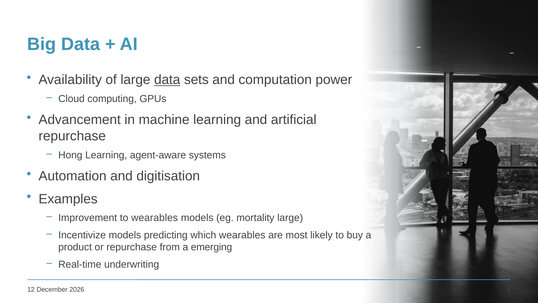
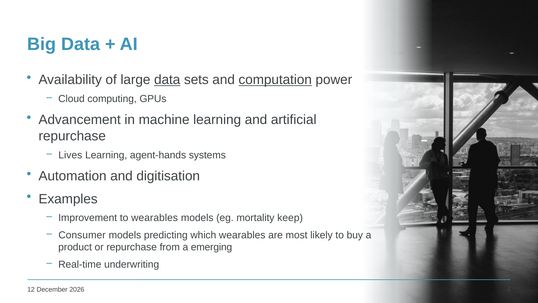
computation underline: none -> present
Hong: Hong -> Lives
agent-aware: agent-aware -> agent-hands
mortality large: large -> keep
Incentivize: Incentivize -> Consumer
